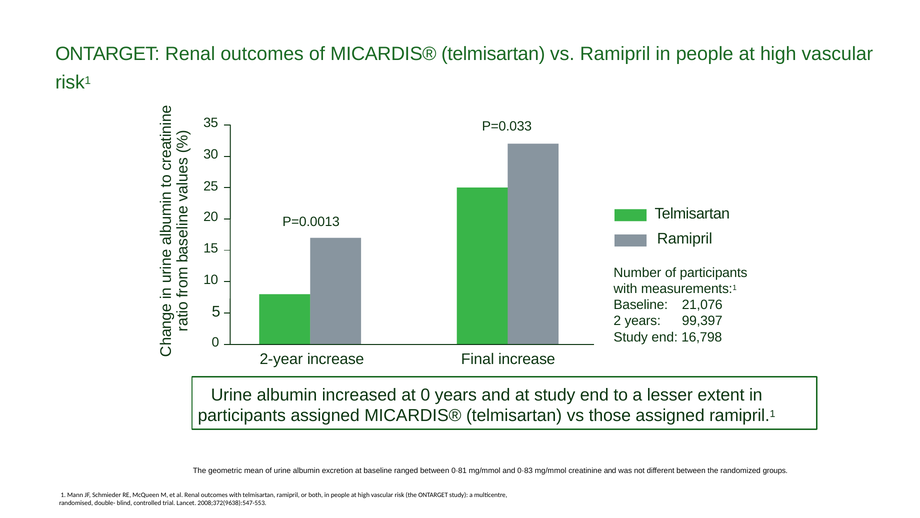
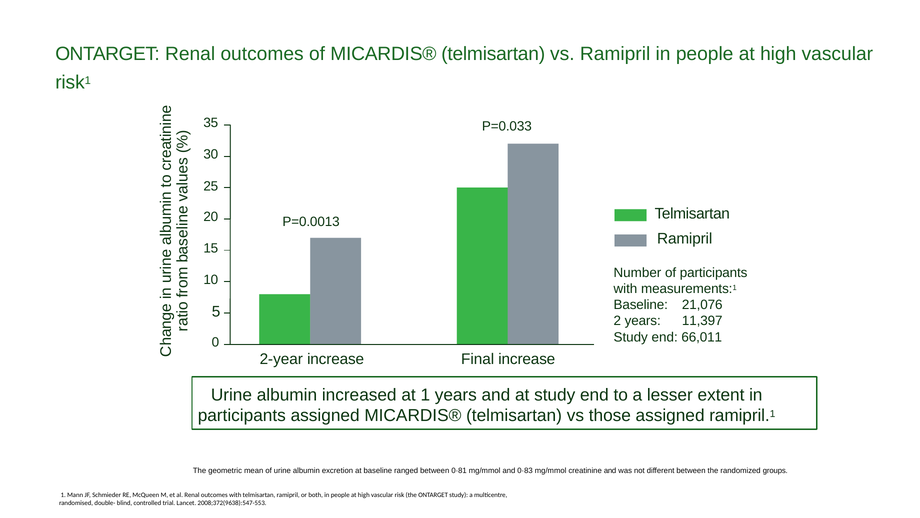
99,397: 99,397 -> 11,397
16,798: 16,798 -> 66,011
at 0: 0 -> 1
